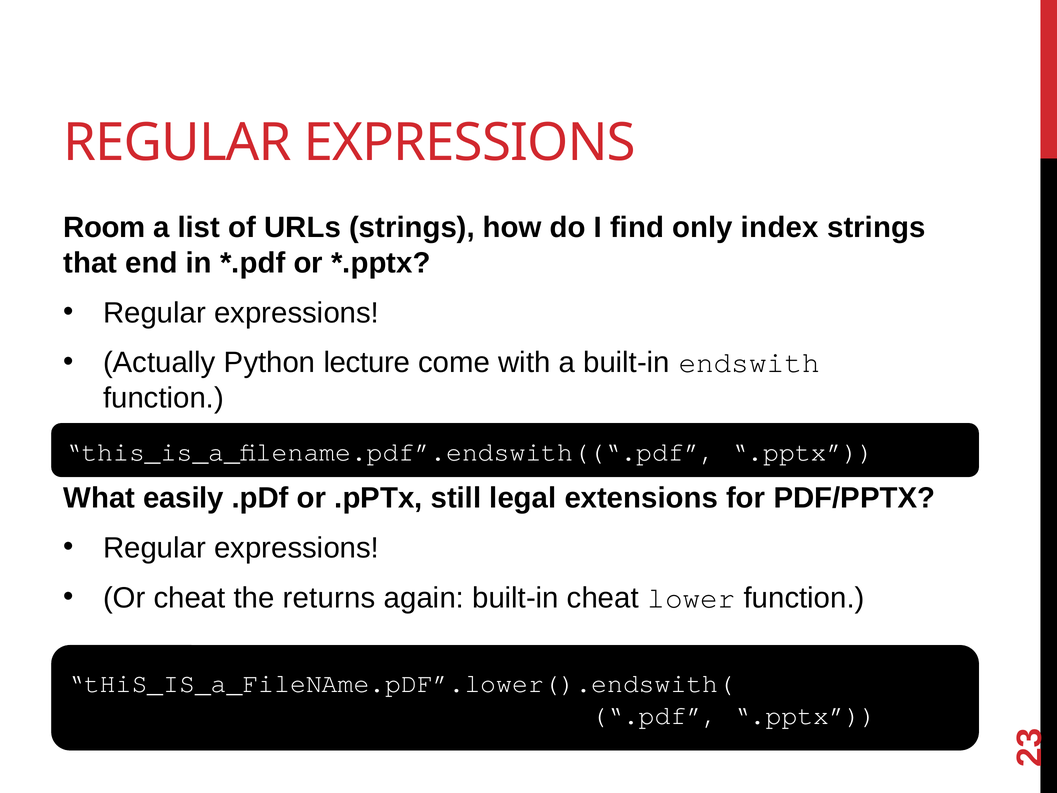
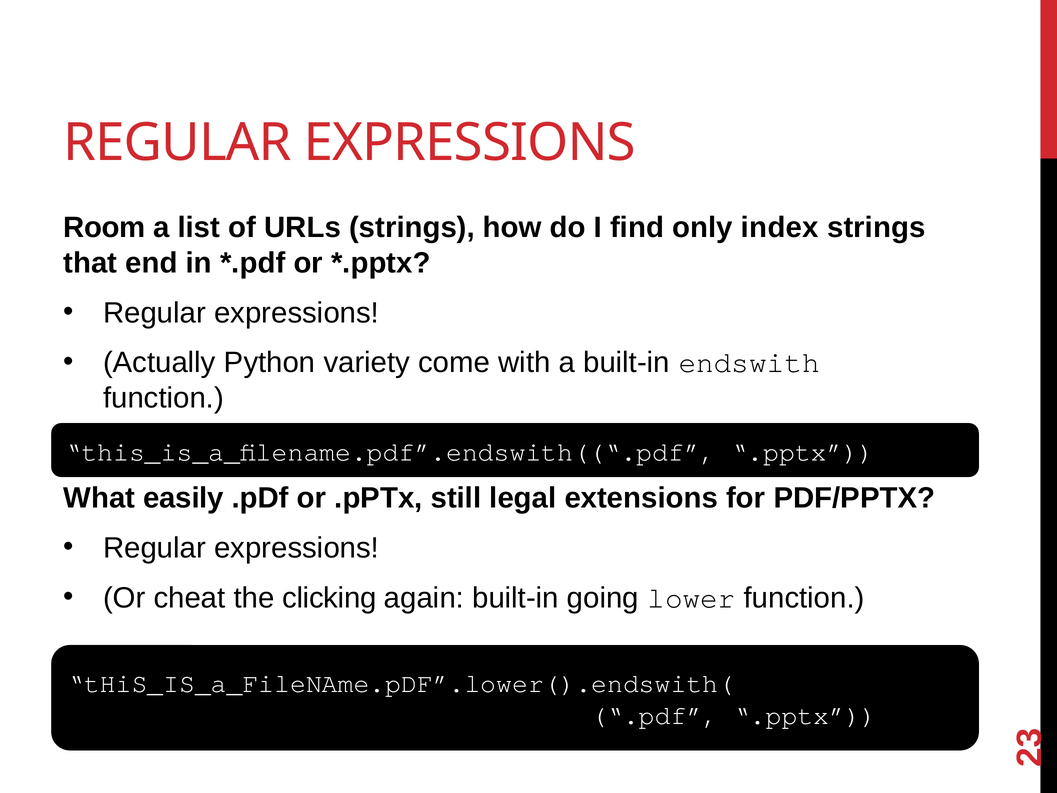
lecture: lecture -> variety
returns: returns -> clicking
built-in cheat: cheat -> going
